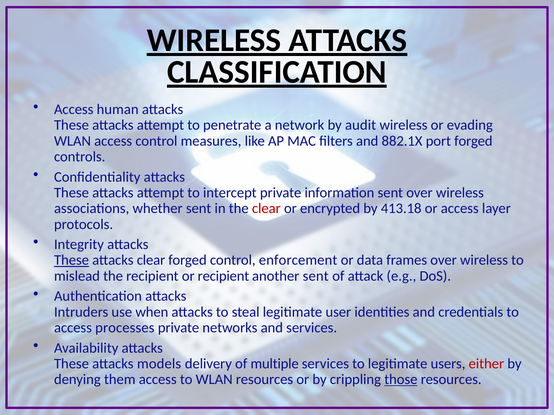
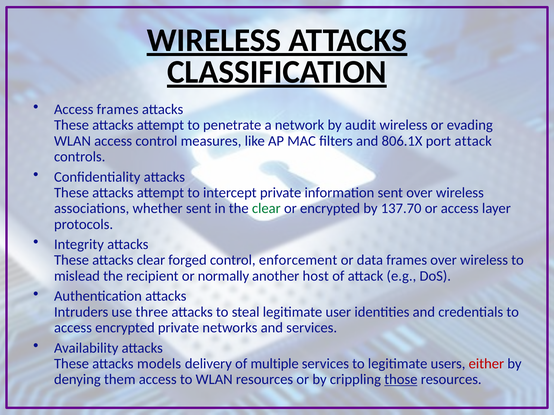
Access human: human -> frames
882.1X: 882.1X -> 806.1X
port forged: forged -> attack
clear at (266, 209) colour: red -> green
413.18: 413.18 -> 137.70
These at (72, 260) underline: present -> none
or recipient: recipient -> normally
another sent: sent -> host
when: when -> three
access processes: processes -> encrypted
